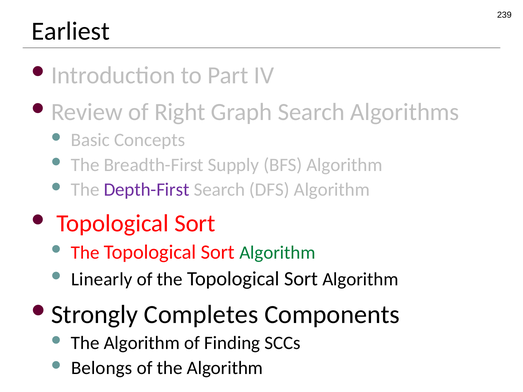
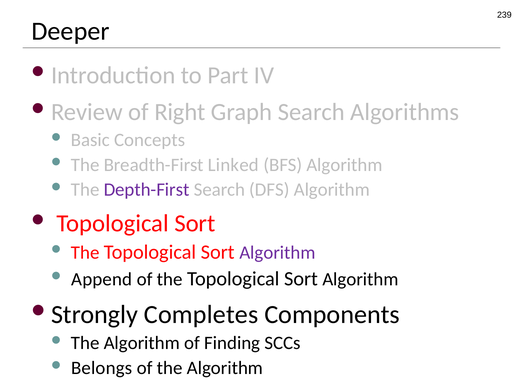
Earliest: Earliest -> Deeper
Supply: Supply -> Linked
Algorithm at (277, 253) colour: green -> purple
Linearly: Linearly -> Append
